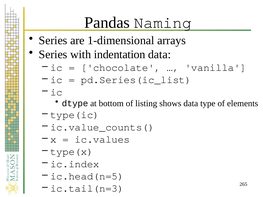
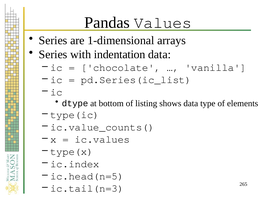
Naming: Naming -> Values
